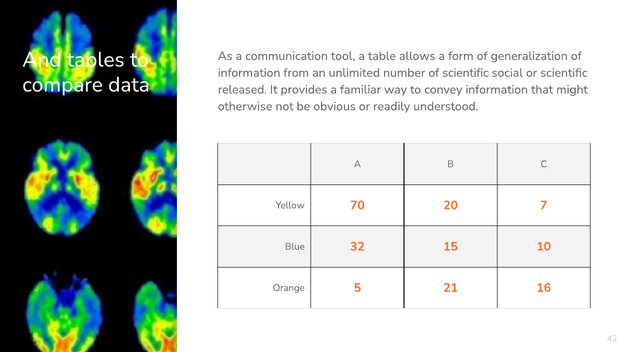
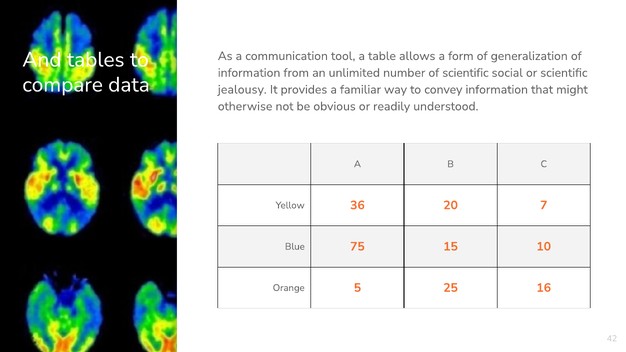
released: released -> jealousy
70: 70 -> 36
32: 32 -> 75
21: 21 -> 25
